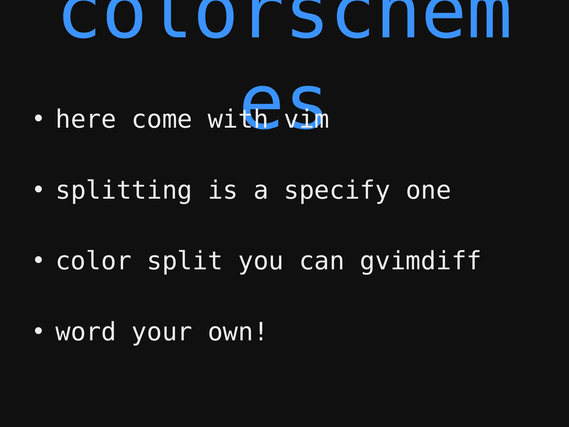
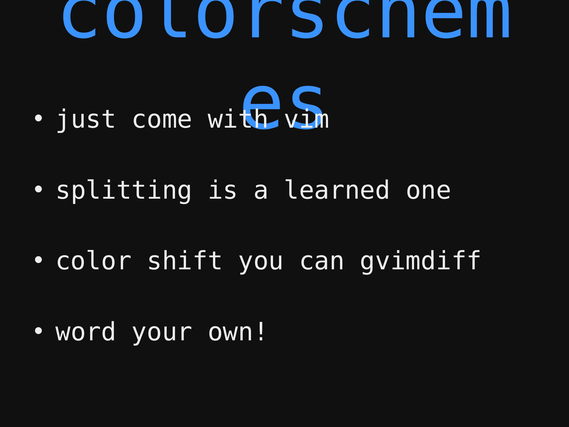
here: here -> just
specify: specify -> learned
split: split -> shift
